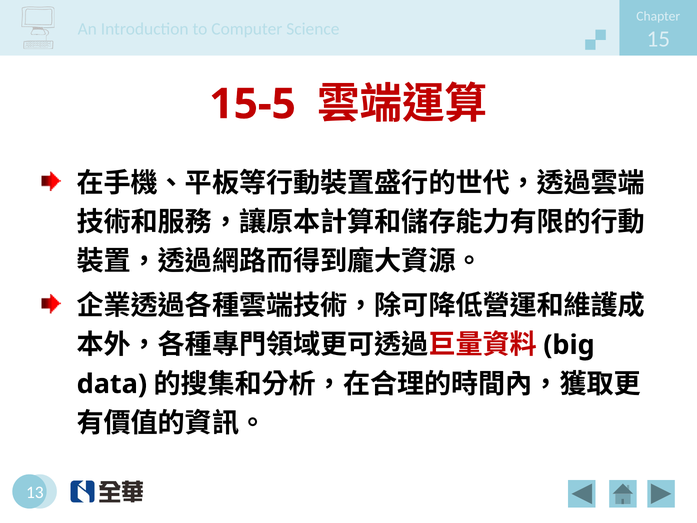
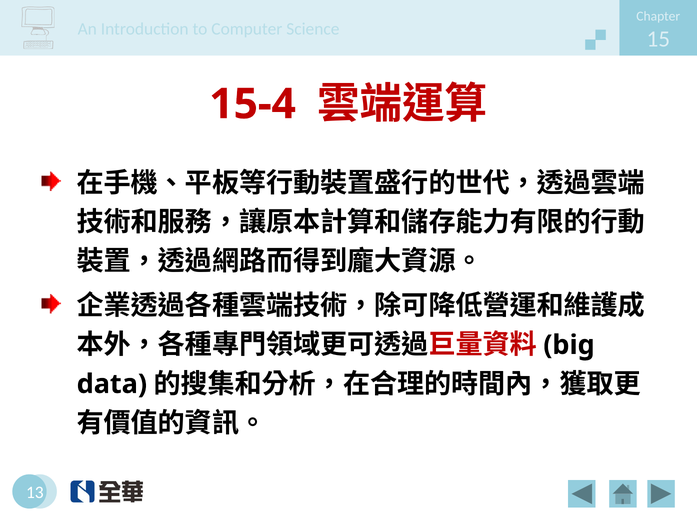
15-5: 15-5 -> 15-4
